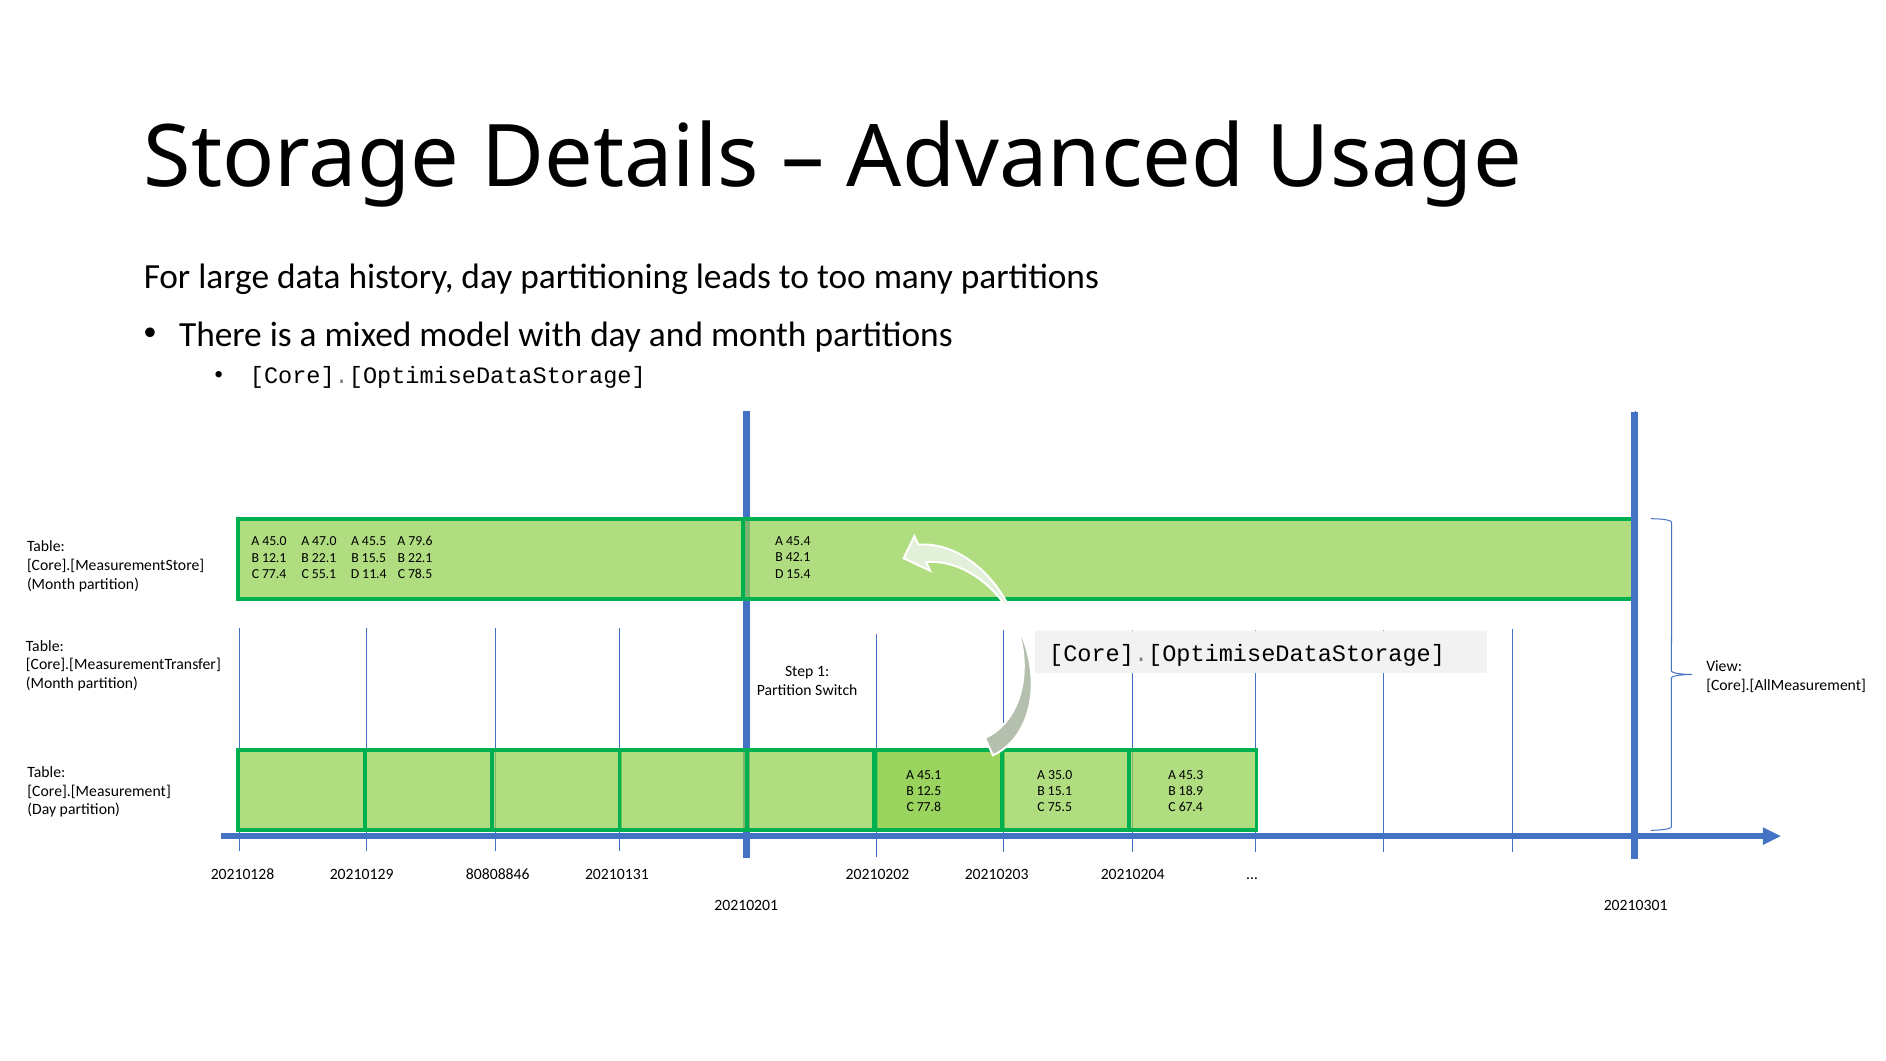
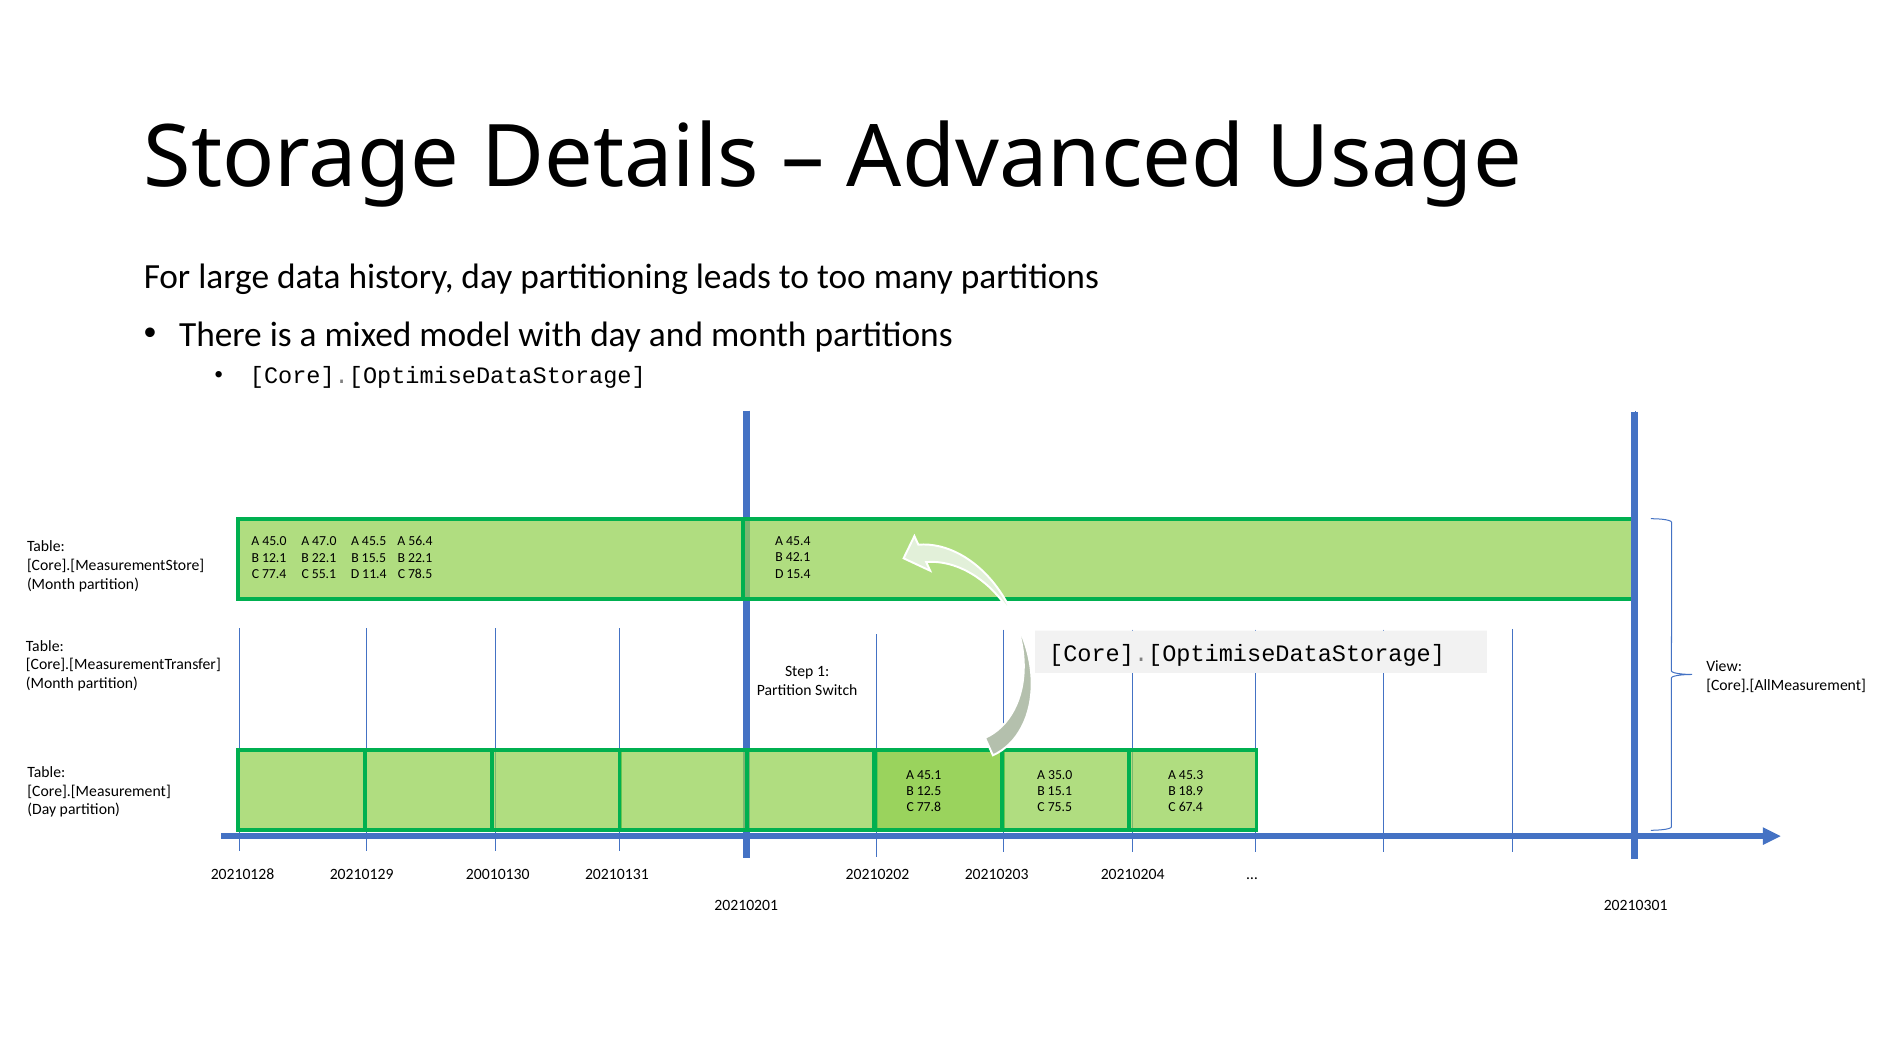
79.6: 79.6 -> 56.4
80808846: 80808846 -> 20010130
